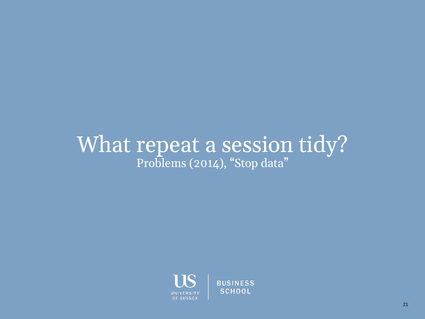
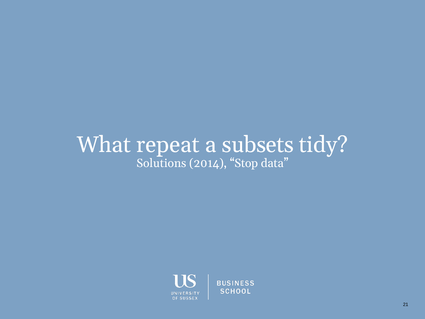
session: session -> subsets
Problems: Problems -> Solutions
